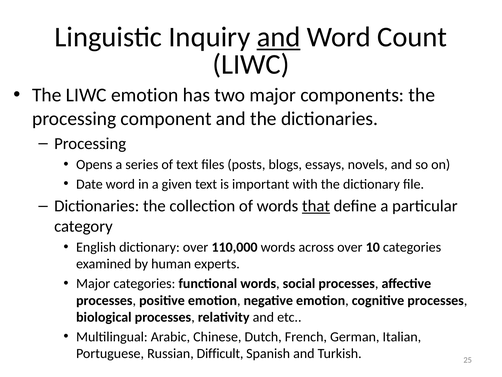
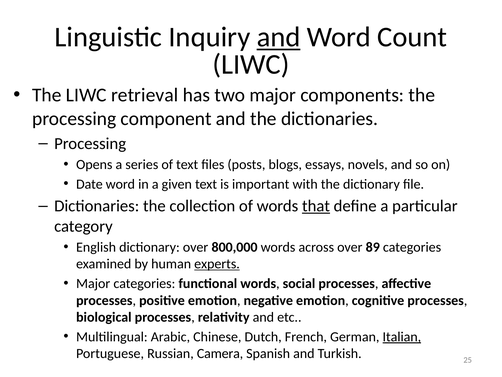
LIWC emotion: emotion -> retrieval
110,000: 110,000 -> 800,000
10: 10 -> 89
experts underline: none -> present
Italian underline: none -> present
Difficult: Difficult -> Camera
